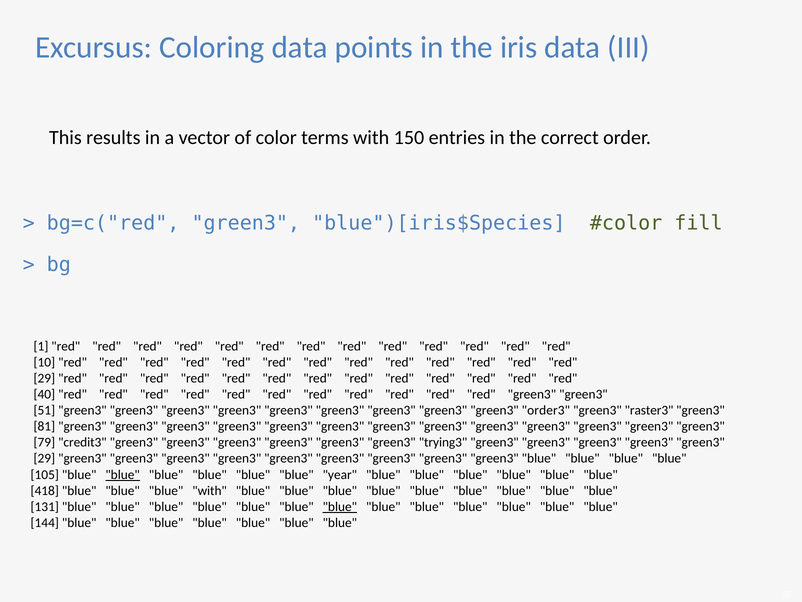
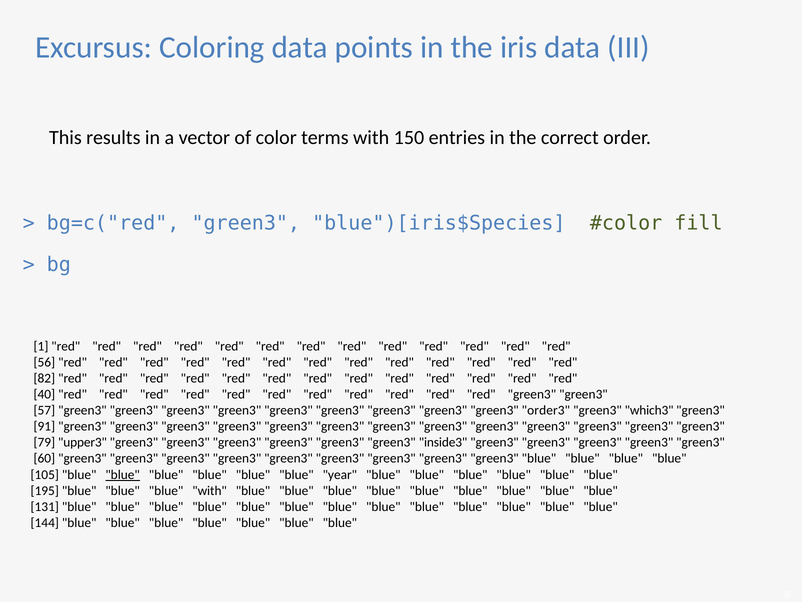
10: 10 -> 56
29 at (44, 378): 29 -> 82
51: 51 -> 57
raster3: raster3 -> which3
81: 81 -> 91
credit3: credit3 -> upper3
trying3: trying3 -> inside3
29 at (44, 458): 29 -> 60
418: 418 -> 195
blue at (340, 506) underline: present -> none
